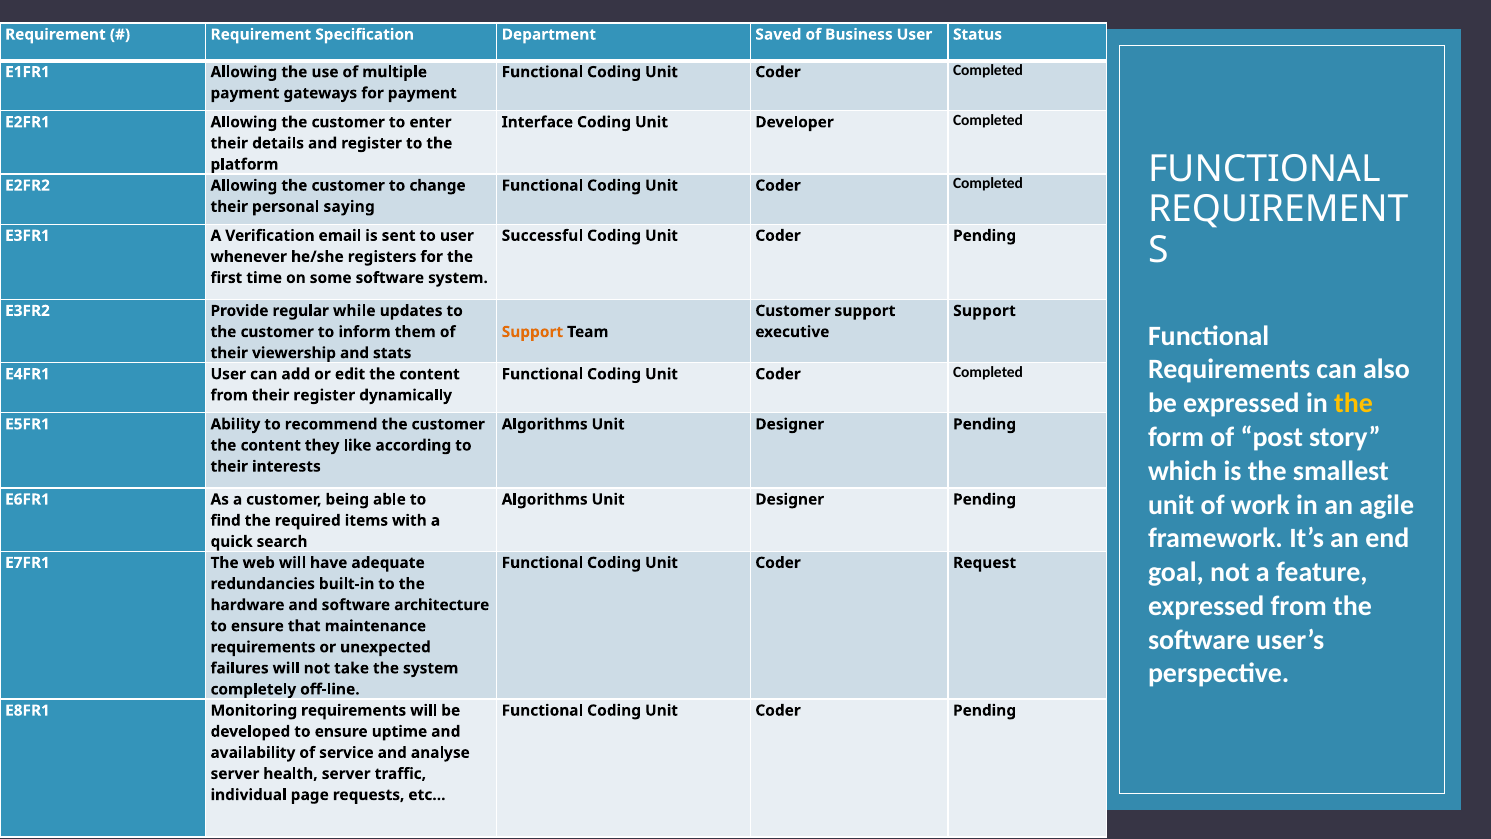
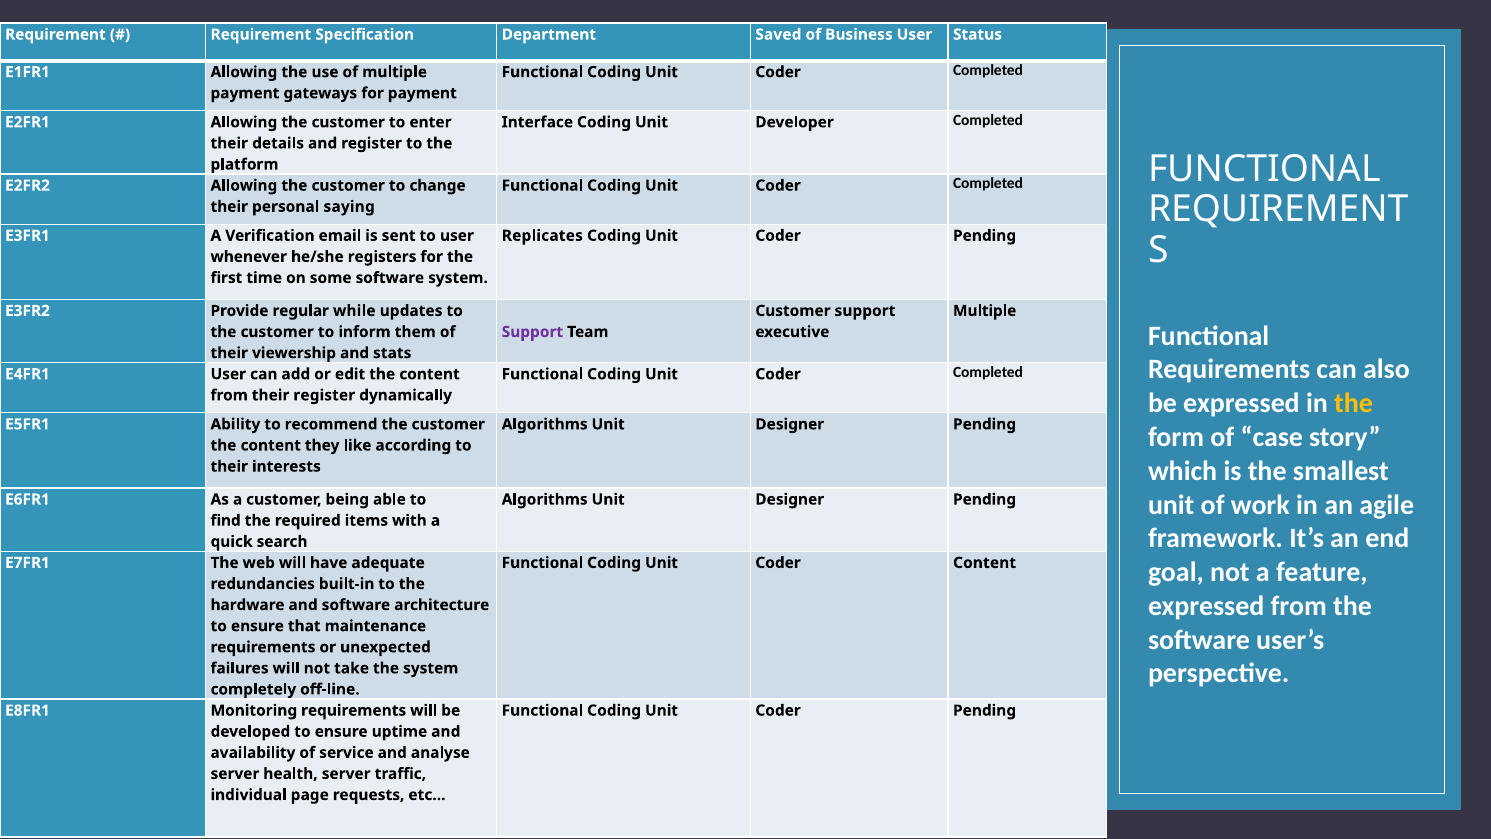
Successful: Successful -> Replicates
Support at (984, 311): Support -> Multiple
Support at (532, 332) colour: orange -> purple
post: post -> case
Coder Request: Request -> Content
